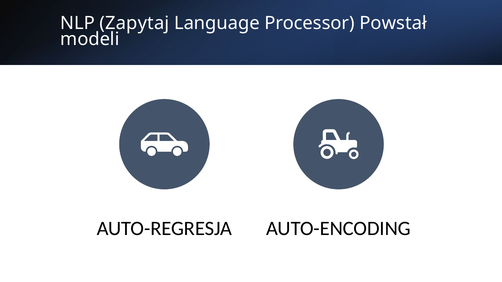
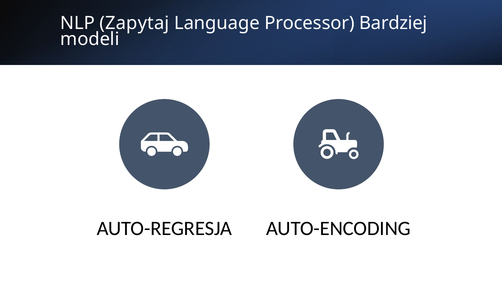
Powstał: Powstał -> Bardziej
